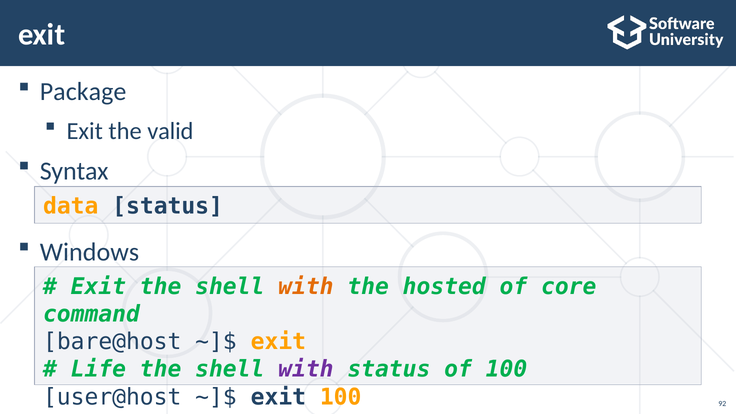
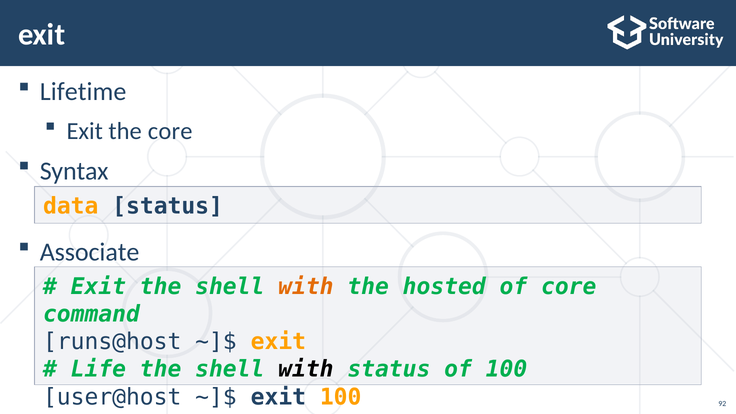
Package: Package -> Lifetime
the valid: valid -> core
Windows: Windows -> Associate
bare@host: bare@host -> runs@host
with at (306, 369) colour: purple -> black
